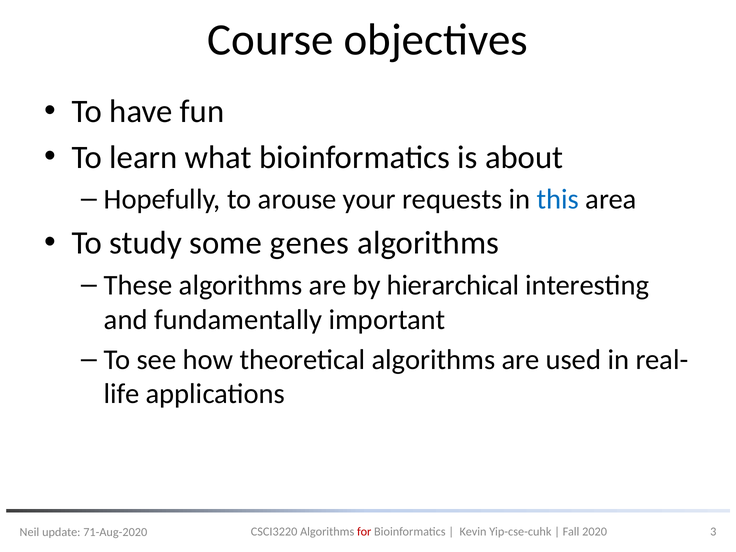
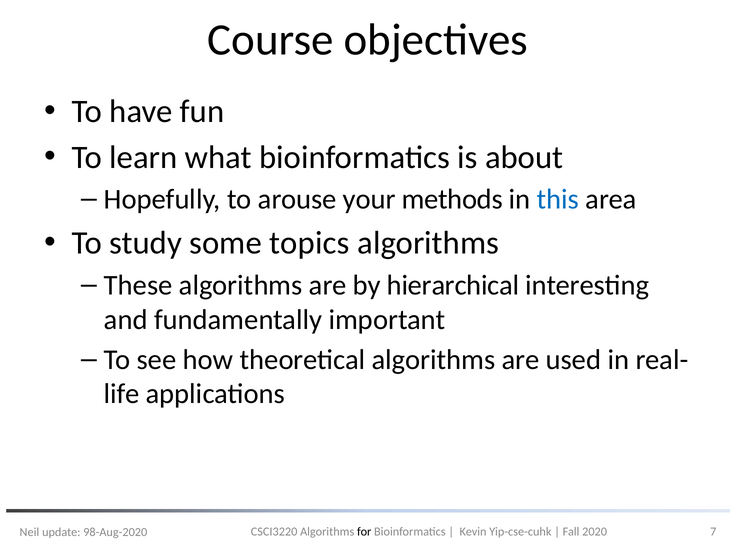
requests: requests -> methods
genes: genes -> topics
for colour: red -> black
3: 3 -> 7
71-Aug-2020: 71-Aug-2020 -> 98-Aug-2020
